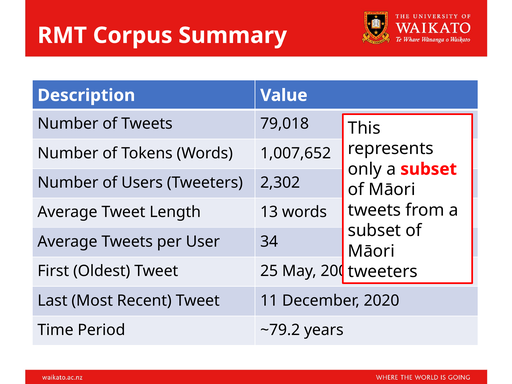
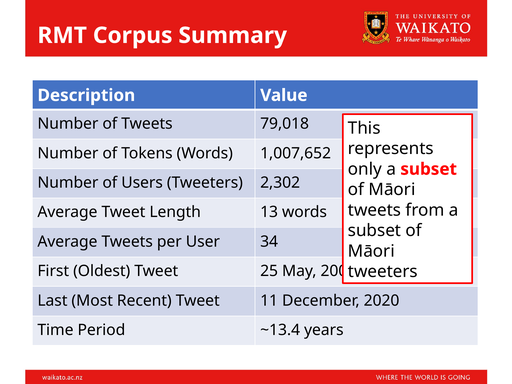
~79.2: ~79.2 -> ~13.4
